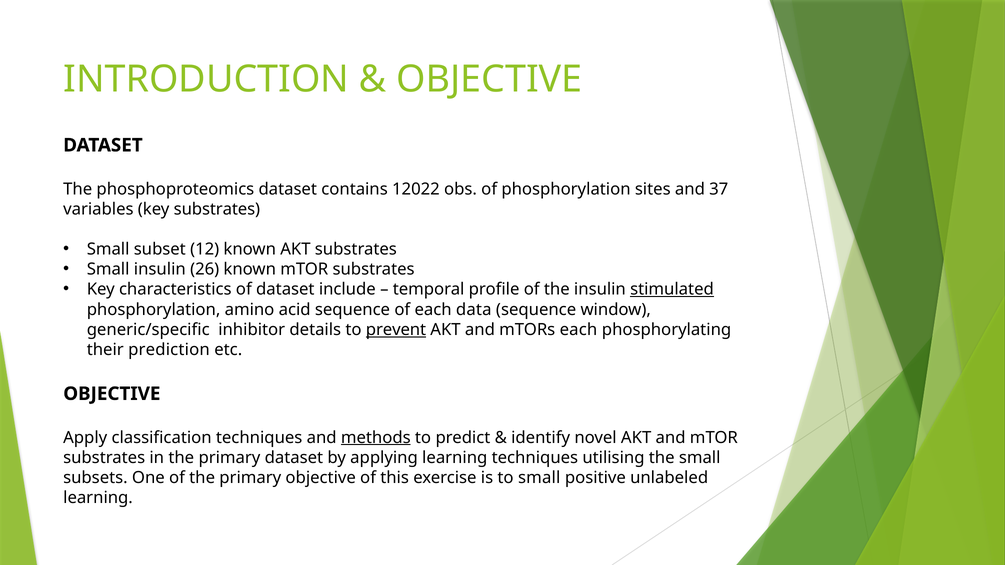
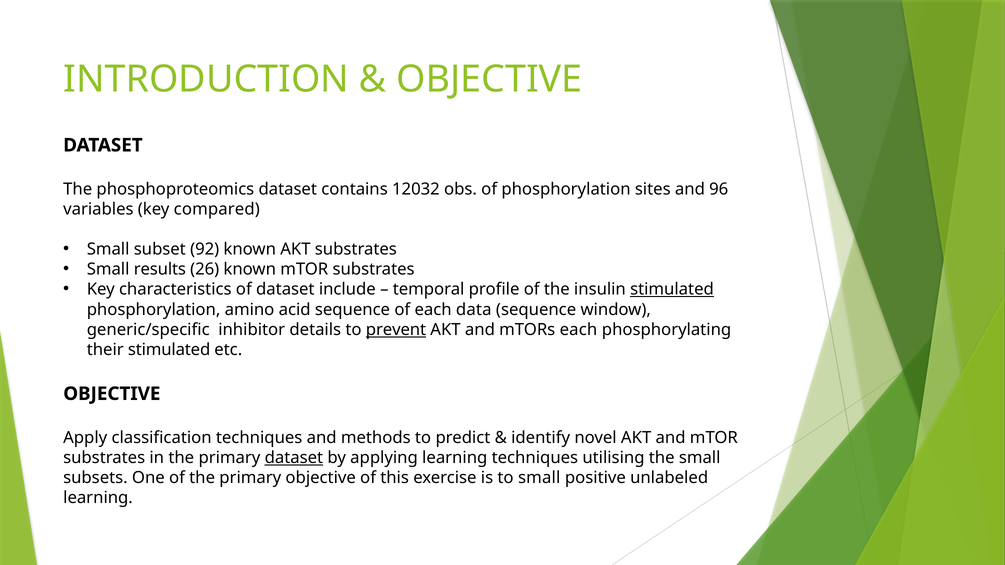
12022: 12022 -> 12032
37: 37 -> 96
key substrates: substrates -> compared
12: 12 -> 92
Small insulin: insulin -> results
their prediction: prediction -> stimulated
methods underline: present -> none
dataset at (294, 458) underline: none -> present
